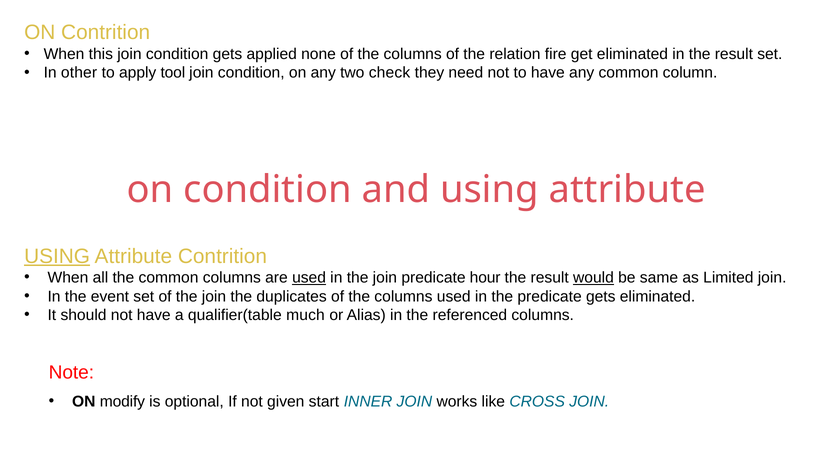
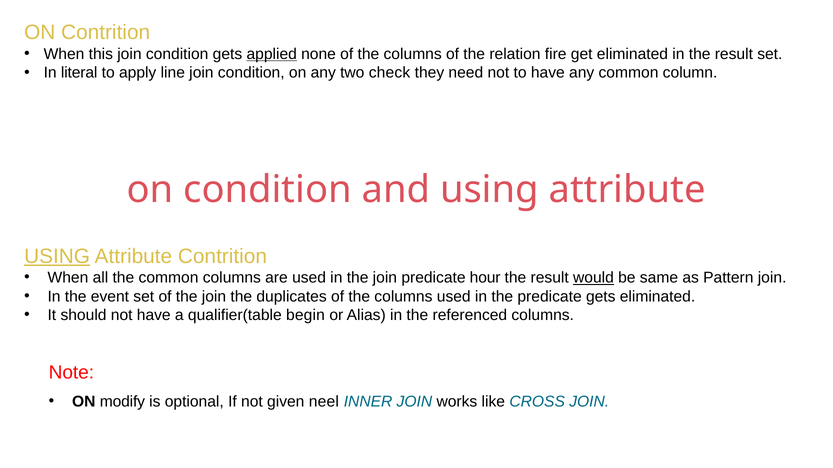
applied underline: none -> present
other: other -> literal
tool: tool -> line
used at (309, 278) underline: present -> none
Limited: Limited -> Pattern
much: much -> begin
start: start -> neel
